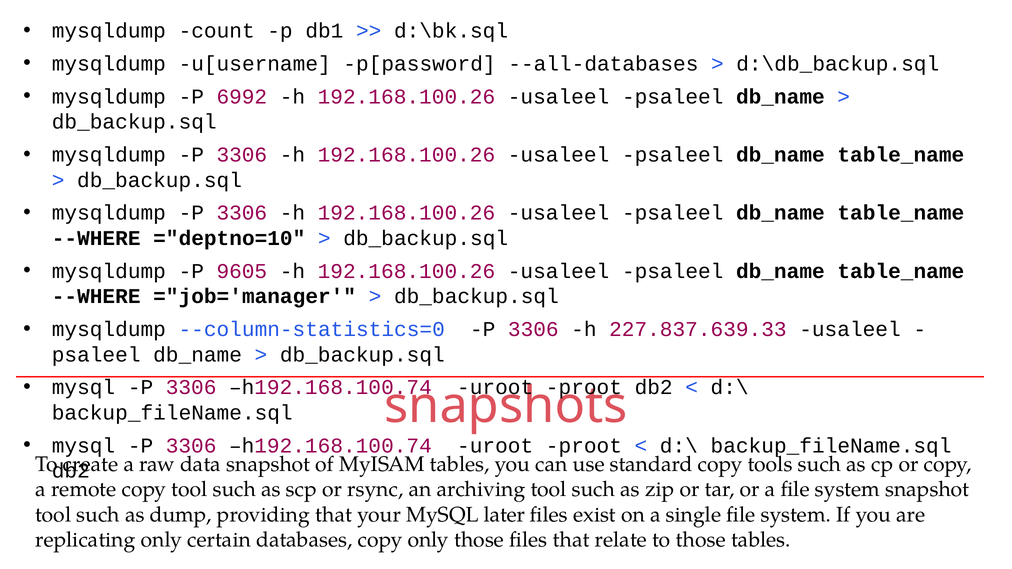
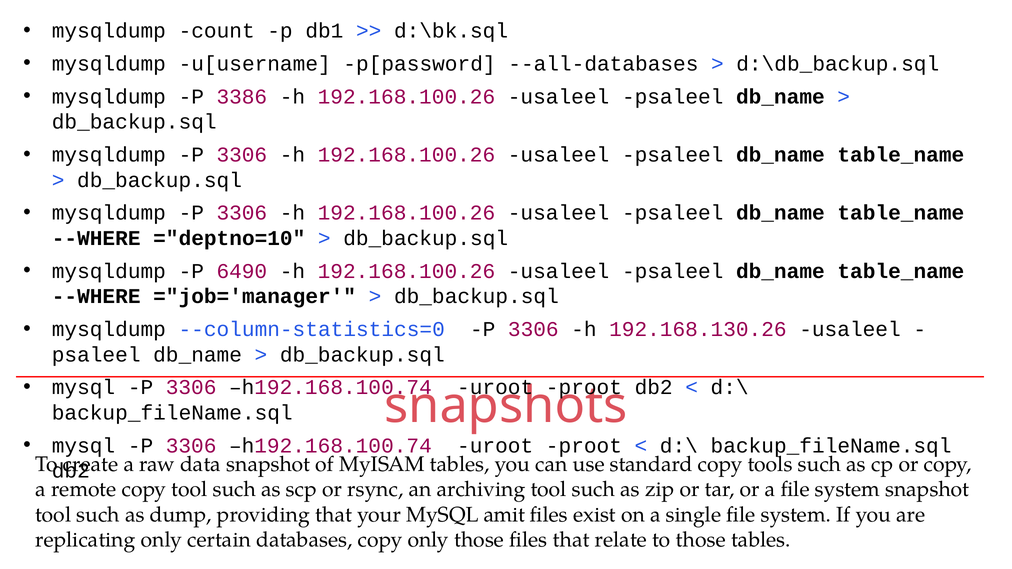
6992: 6992 -> 3386
9605: 9605 -> 6490
227.837.639.33: 227.837.639.33 -> 192.168.130.26
later: later -> amit
